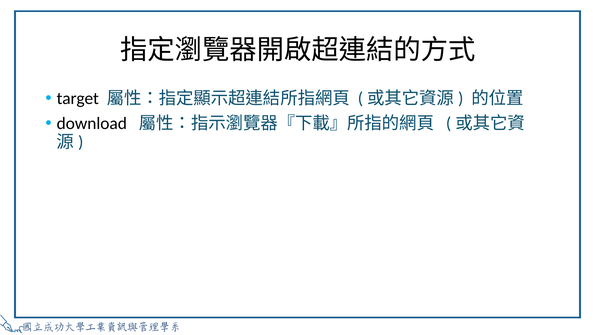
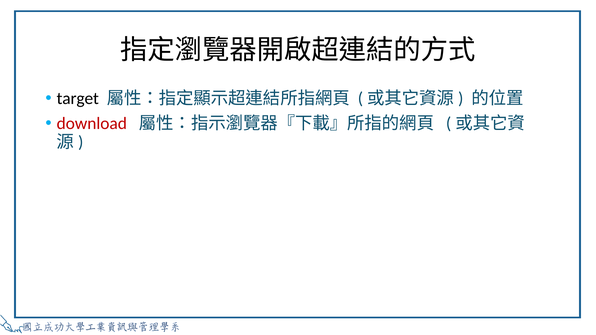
download colour: black -> red
